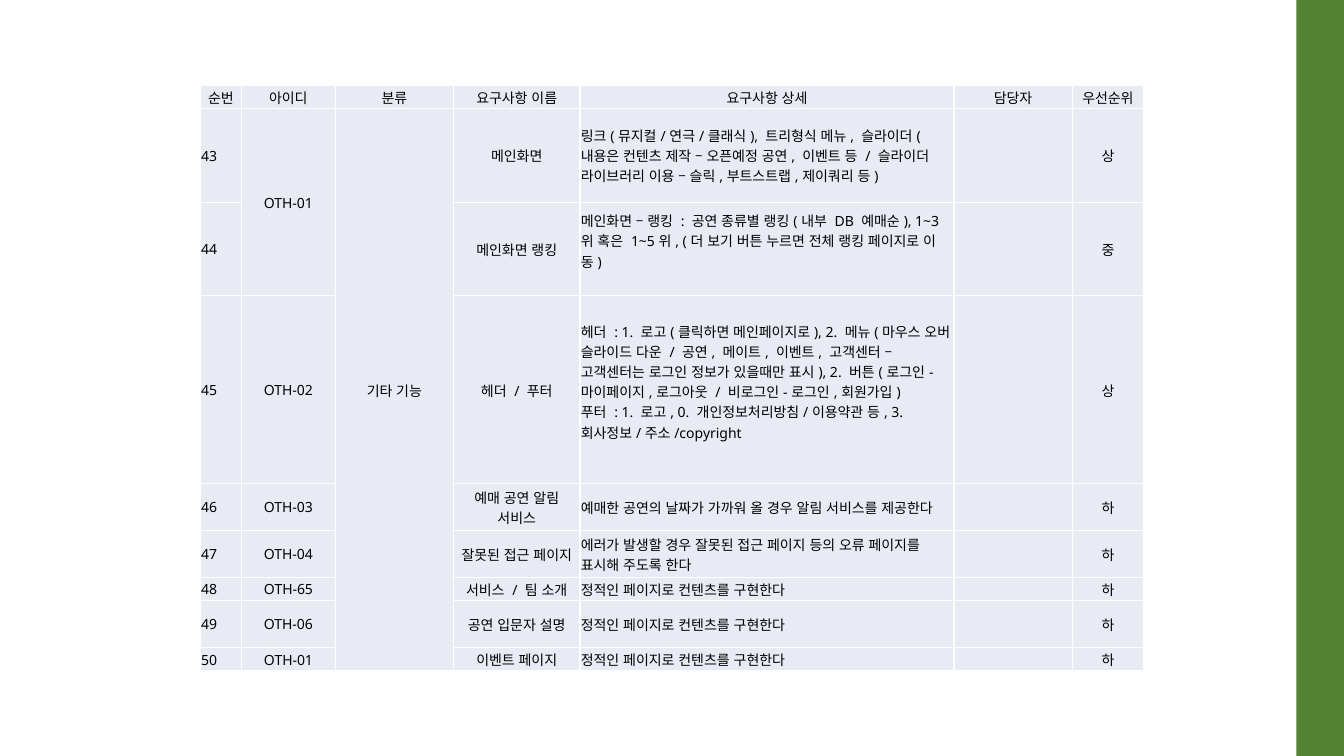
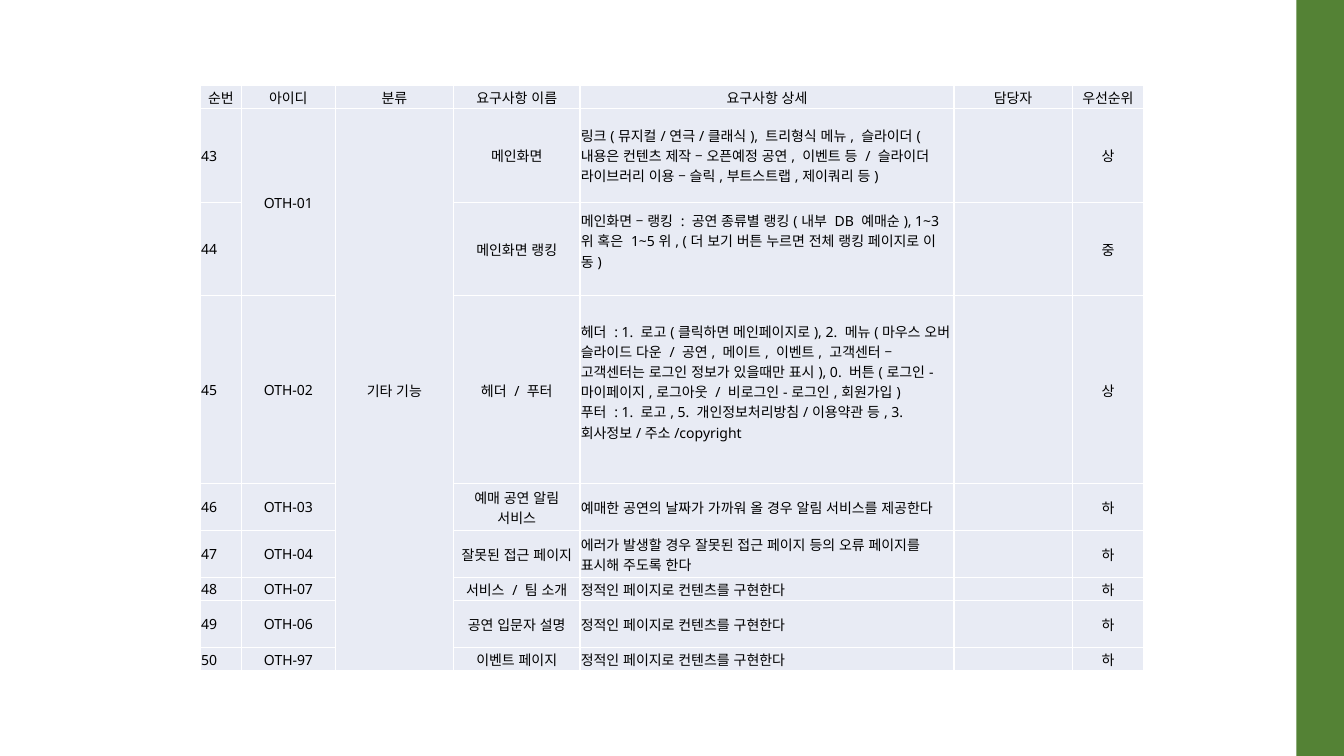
2 at (836, 373): 2 -> 0
0: 0 -> 5
OTH-65: OTH-65 -> OTH-07
50 OTH-01: OTH-01 -> OTH-97
